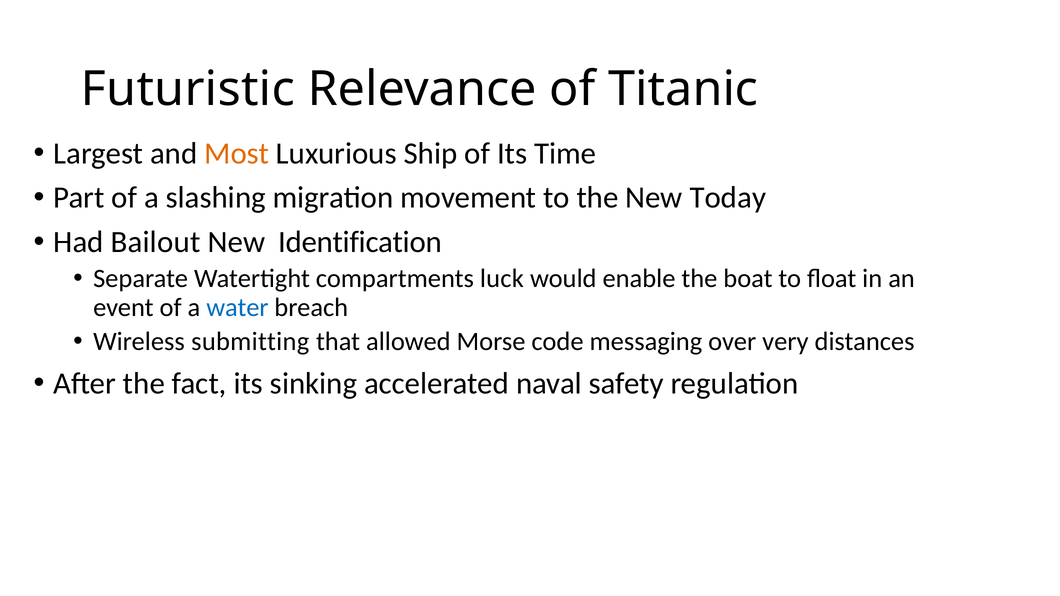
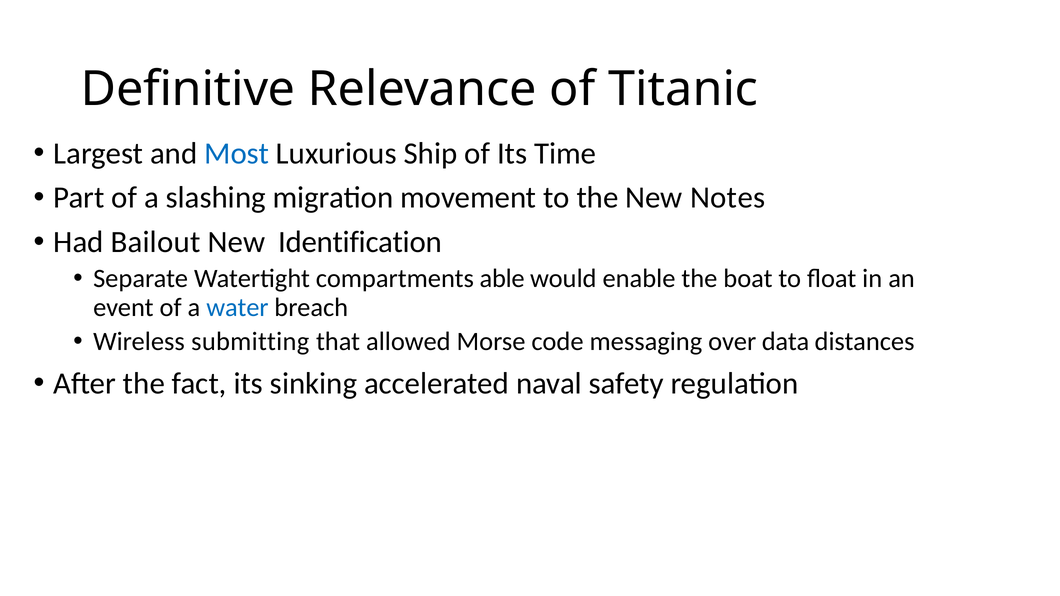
Futuristic: Futuristic -> Definitive
Most colour: orange -> blue
Today: Today -> Notes
luck: luck -> able
very: very -> data
